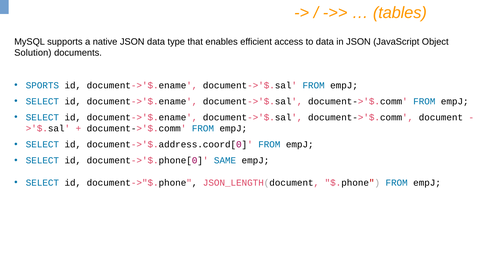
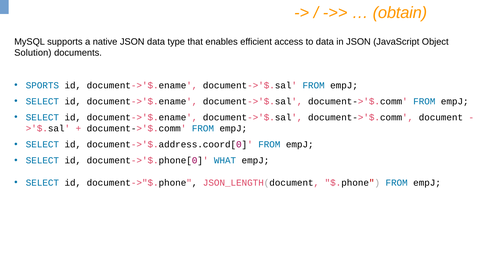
tables: tables -> obtain
SAME: SAME -> WHAT
